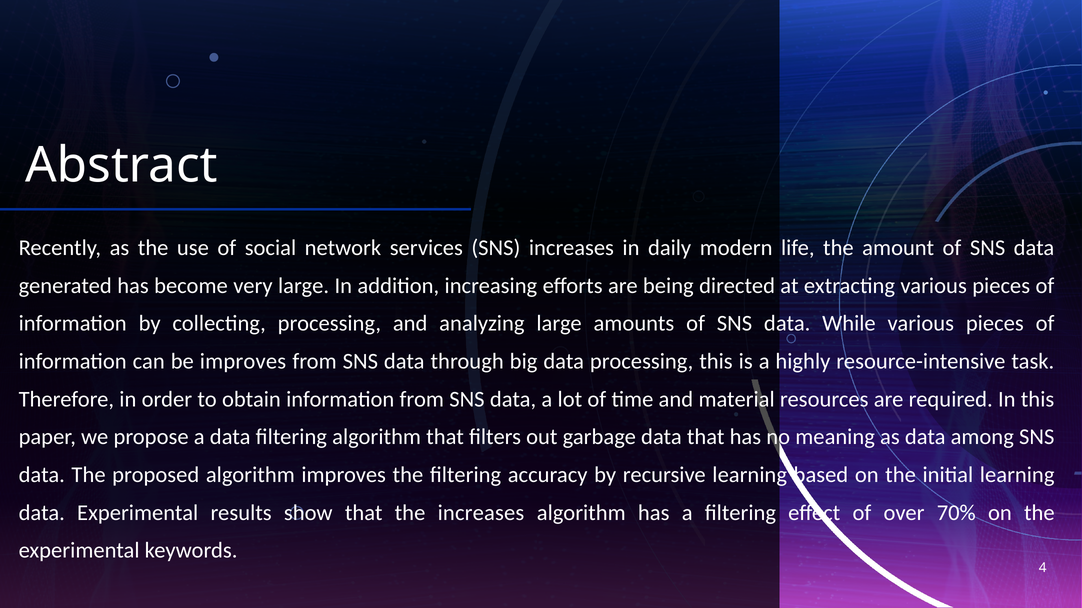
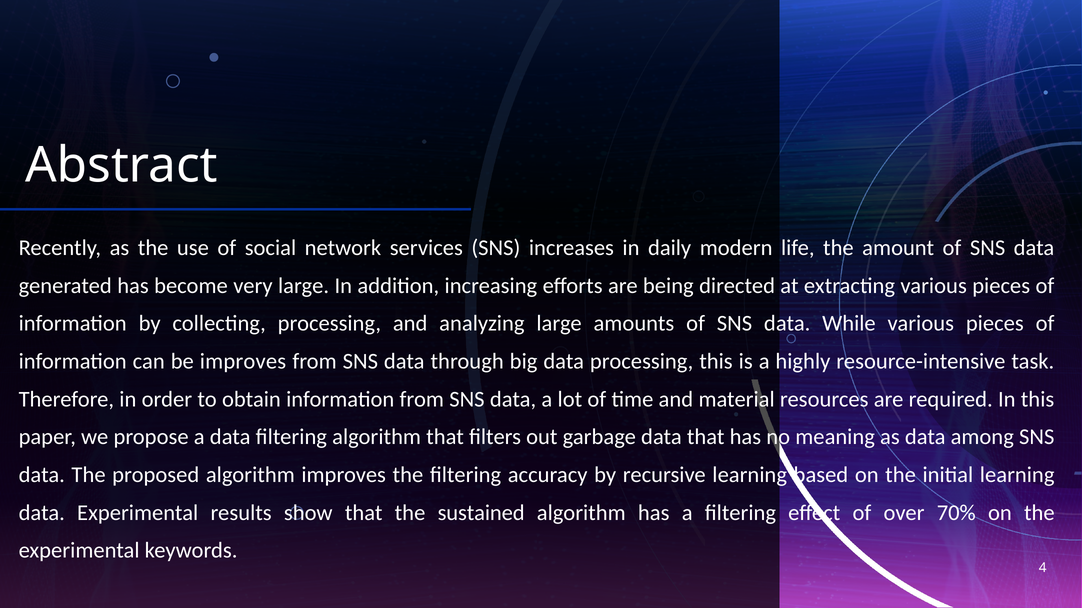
the increases: increases -> sustained
